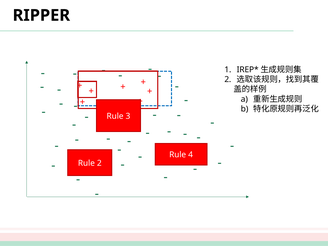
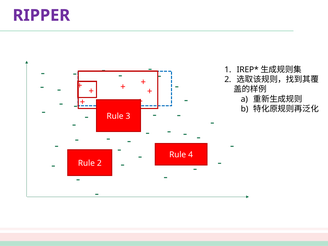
RIPPER colour: black -> purple
